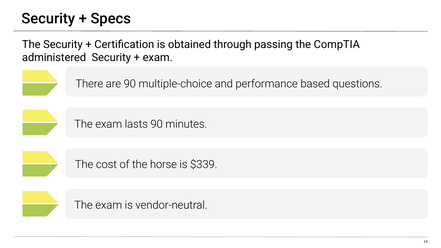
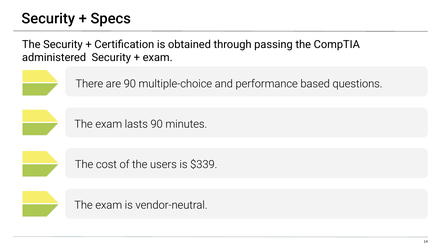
horse: horse -> users
